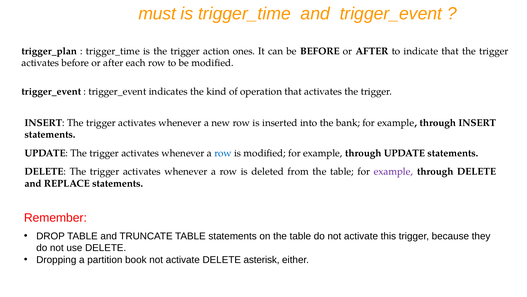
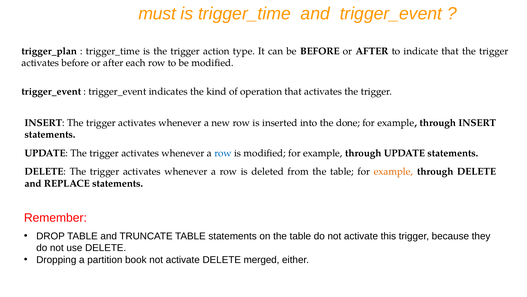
ones: ones -> type
bank: bank -> done
example at (393, 171) colour: purple -> orange
asterisk: asterisk -> merged
